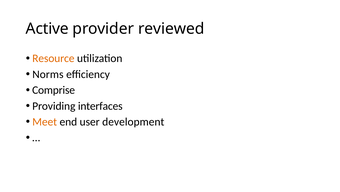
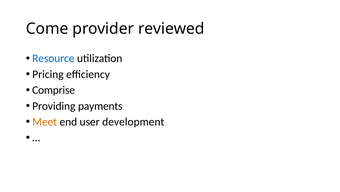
Active: Active -> Come
Resource colour: orange -> blue
Norms: Norms -> Pricing
interfaces: interfaces -> payments
